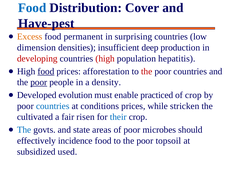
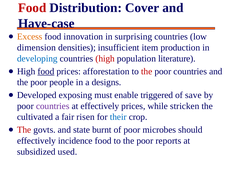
Food at (32, 8) colour: blue -> red
Have-pest: Have-pest -> Have-case
permanent: permanent -> innovation
deep: deep -> item
developing colour: red -> blue
hepatitis: hepatitis -> literature
poor at (39, 82) underline: present -> none
density: density -> designs
evolution: evolution -> exposing
practiced: practiced -> triggered
of crop: crop -> save
countries at (53, 106) colour: blue -> purple
at conditions: conditions -> effectively
The at (24, 130) colour: blue -> red
areas: areas -> burnt
topsoil: topsoil -> reports
